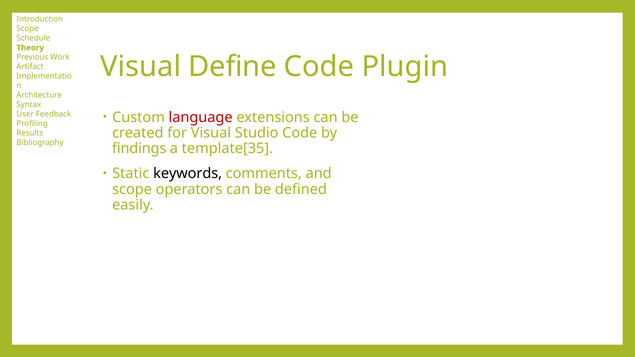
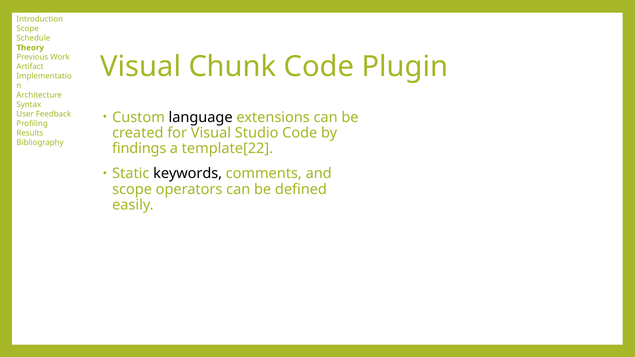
Define: Define -> Chunk
language colour: red -> black
template[35: template[35 -> template[22
